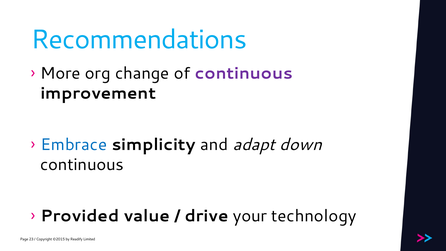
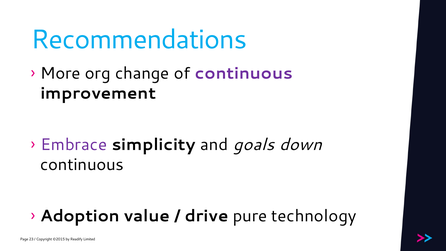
Embrace colour: blue -> purple
adapt: adapt -> goals
Provided: Provided -> Adoption
your: your -> pure
